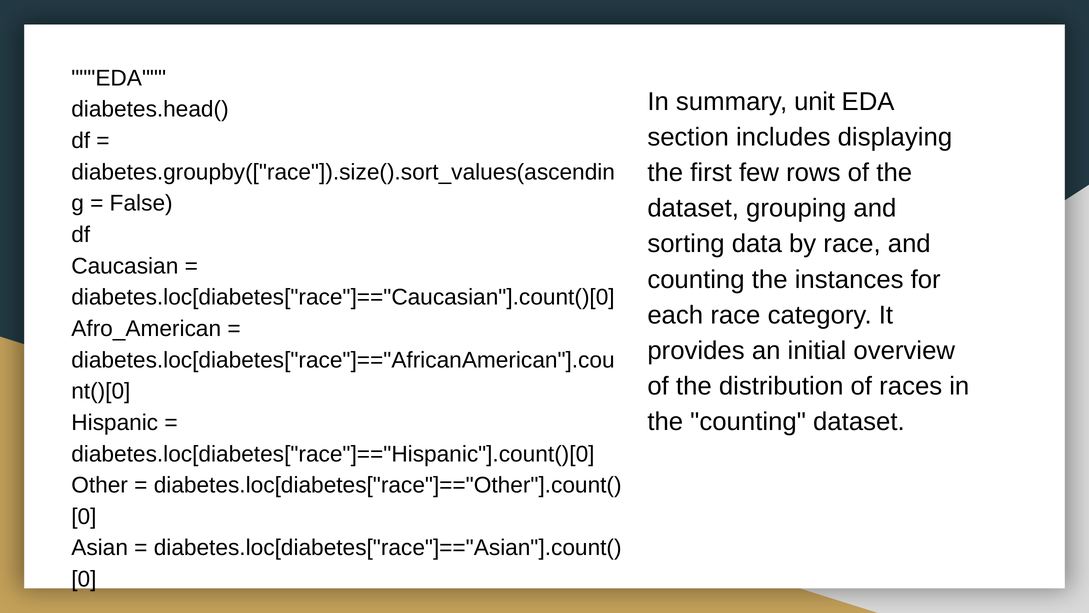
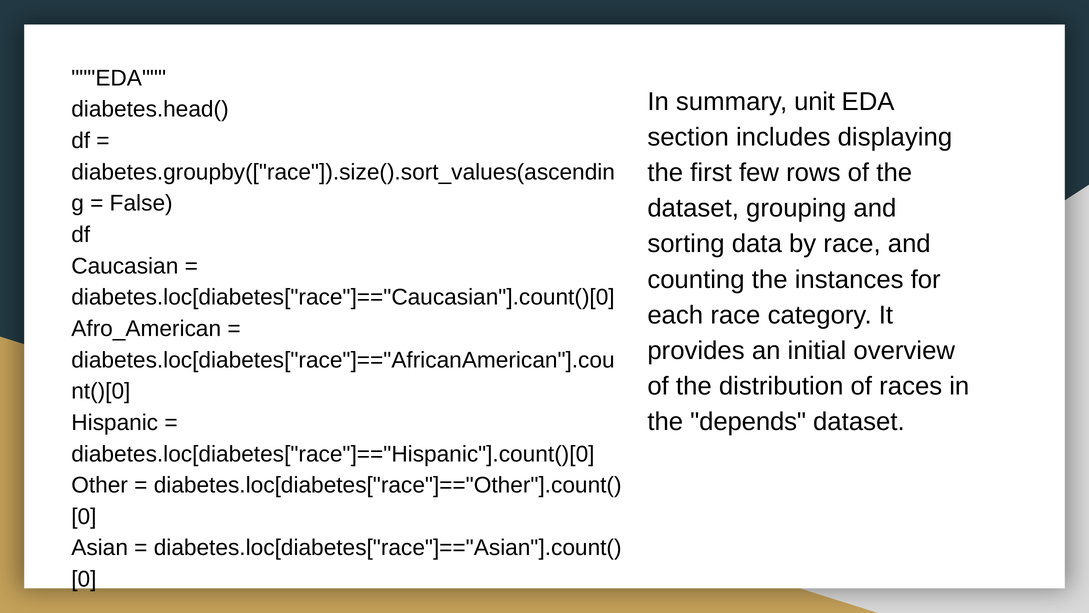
the counting: counting -> depends
